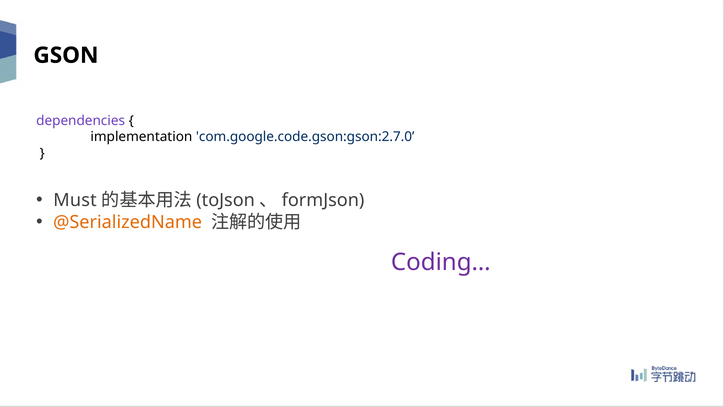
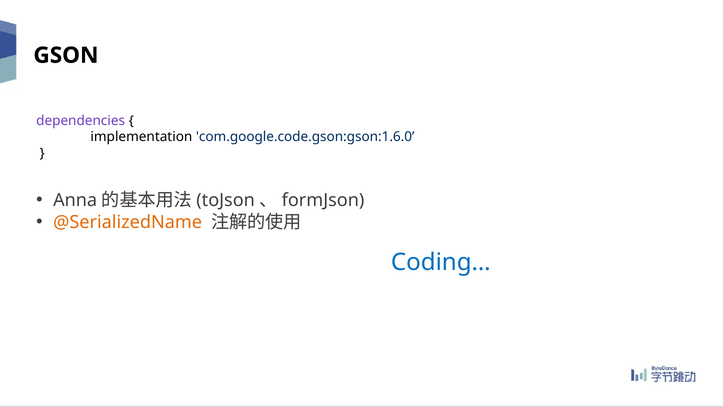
com.google.code.gson:gson:2.7.0: com.google.code.gson:gson:2.7.0 -> com.google.code.gson:gson:1.6.0
Must: Must -> Anna
Coding… colour: purple -> blue
